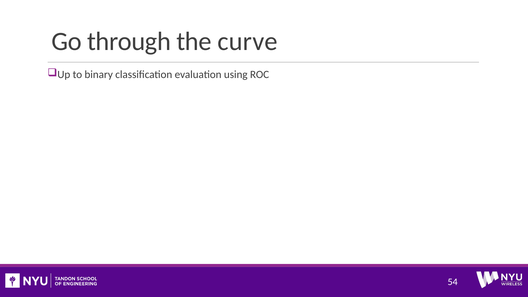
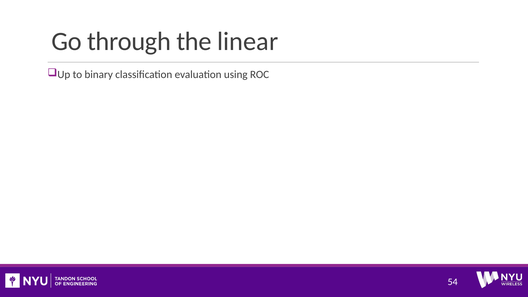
curve: curve -> linear
